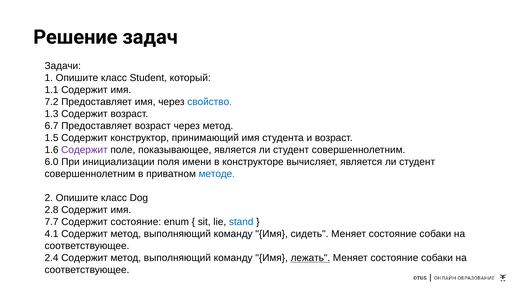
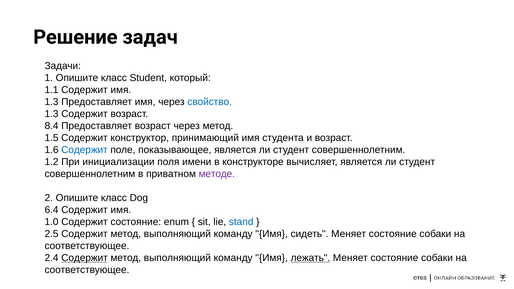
7.2 at (52, 102): 7.2 -> 1.3
6.7: 6.7 -> 8.4
Содержит at (84, 150) colour: purple -> blue
6.0: 6.0 -> 1.2
методе colour: blue -> purple
2.8: 2.8 -> 6.4
7.7: 7.7 -> 1.0
4.1: 4.1 -> 2.5
Содержит at (85, 258) underline: none -> present
